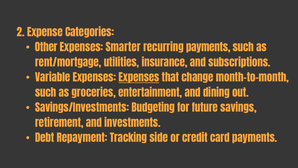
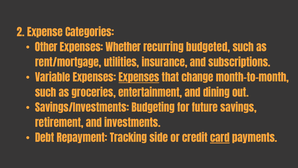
Smarter: Smarter -> Whether
recurring payments: payments -> budgeted
card underline: none -> present
